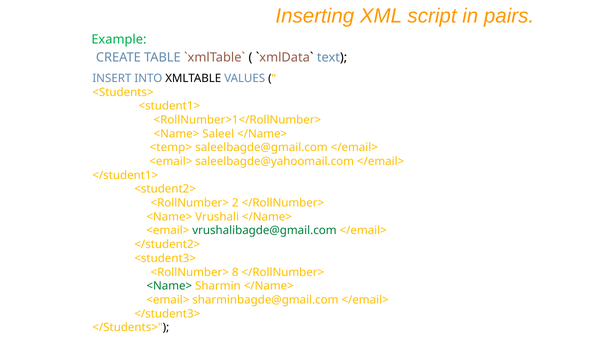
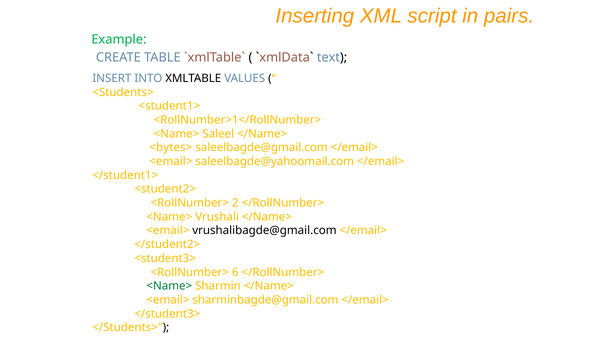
<temp>: <temp> -> <bytes>
vrushalibagde@gmail.com colour: green -> black
8: 8 -> 6
